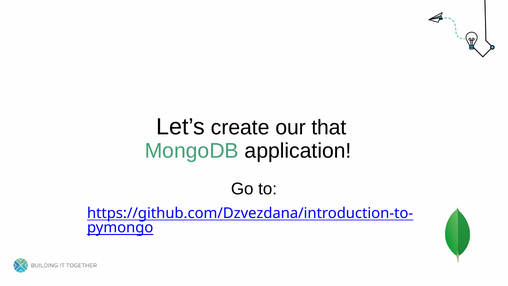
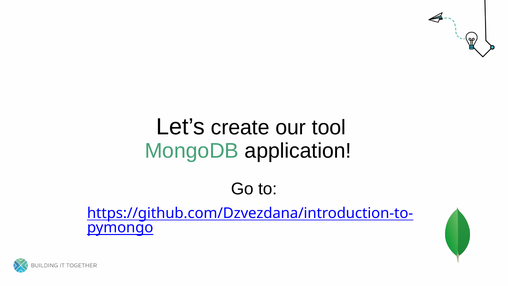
that: that -> tool
